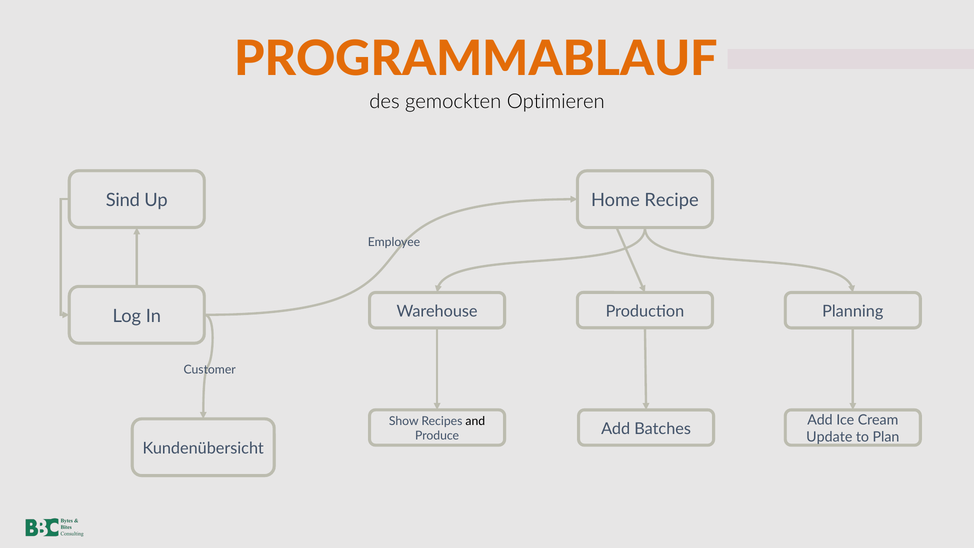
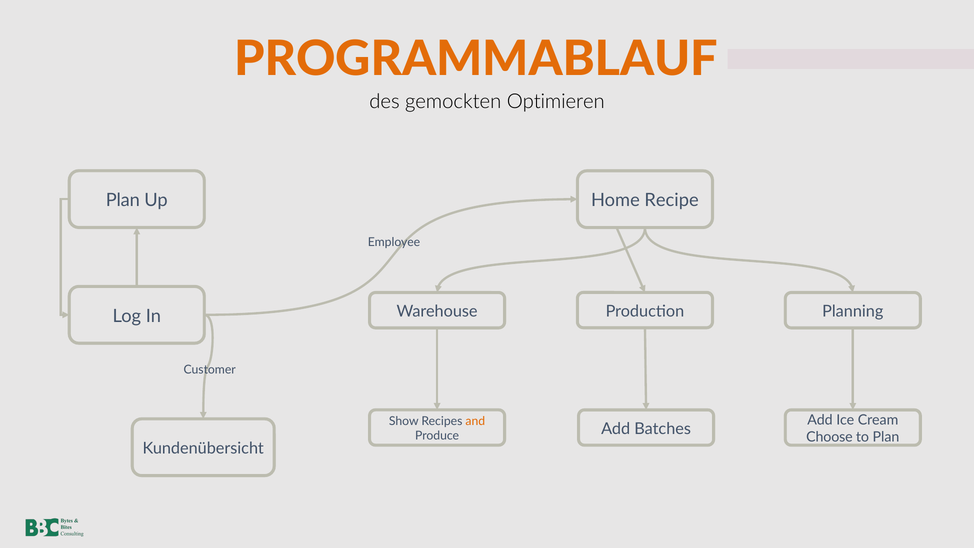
Sind at (123, 200): Sind -> Plan
and colour: black -> orange
Update: Update -> Choose
